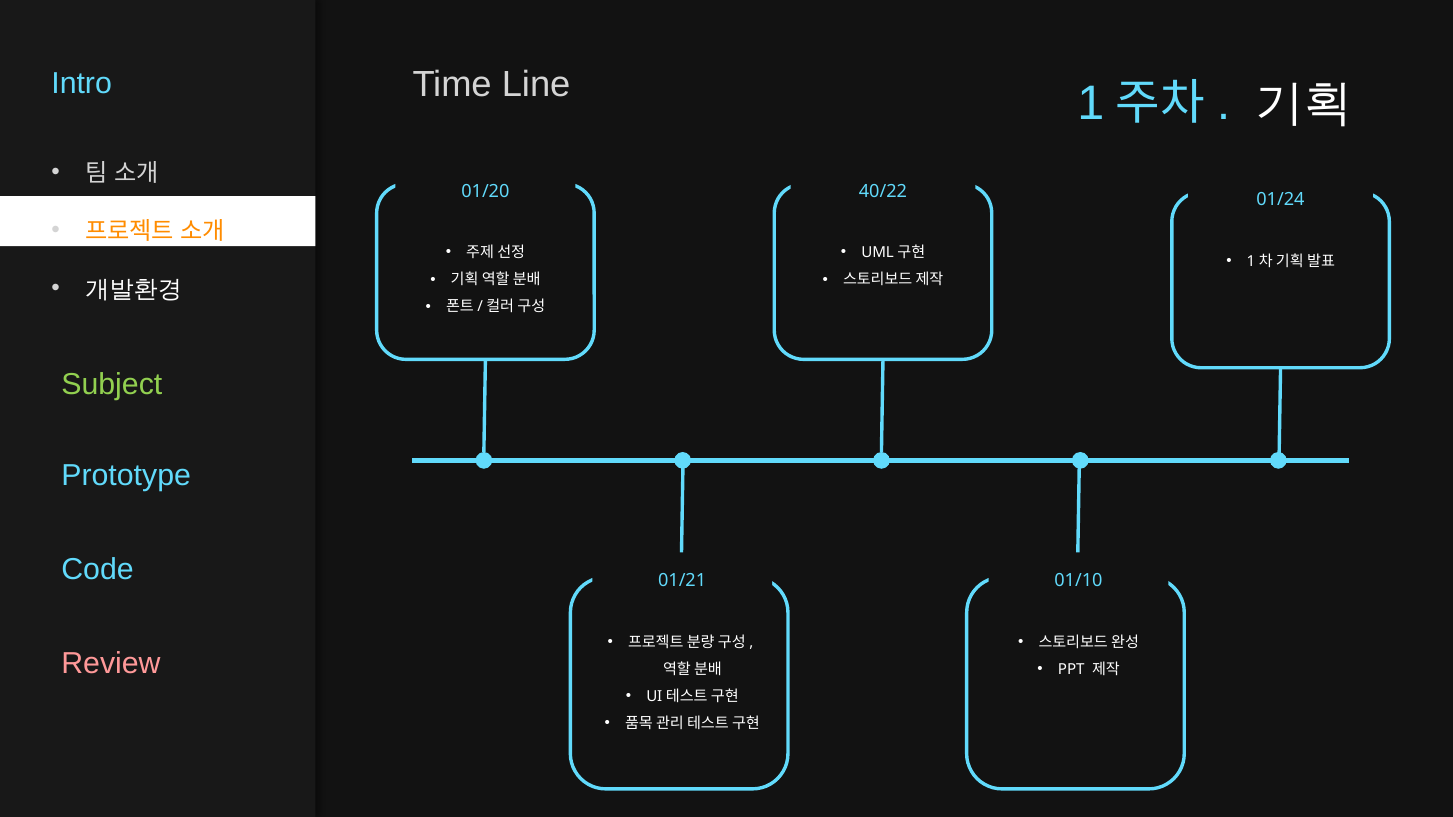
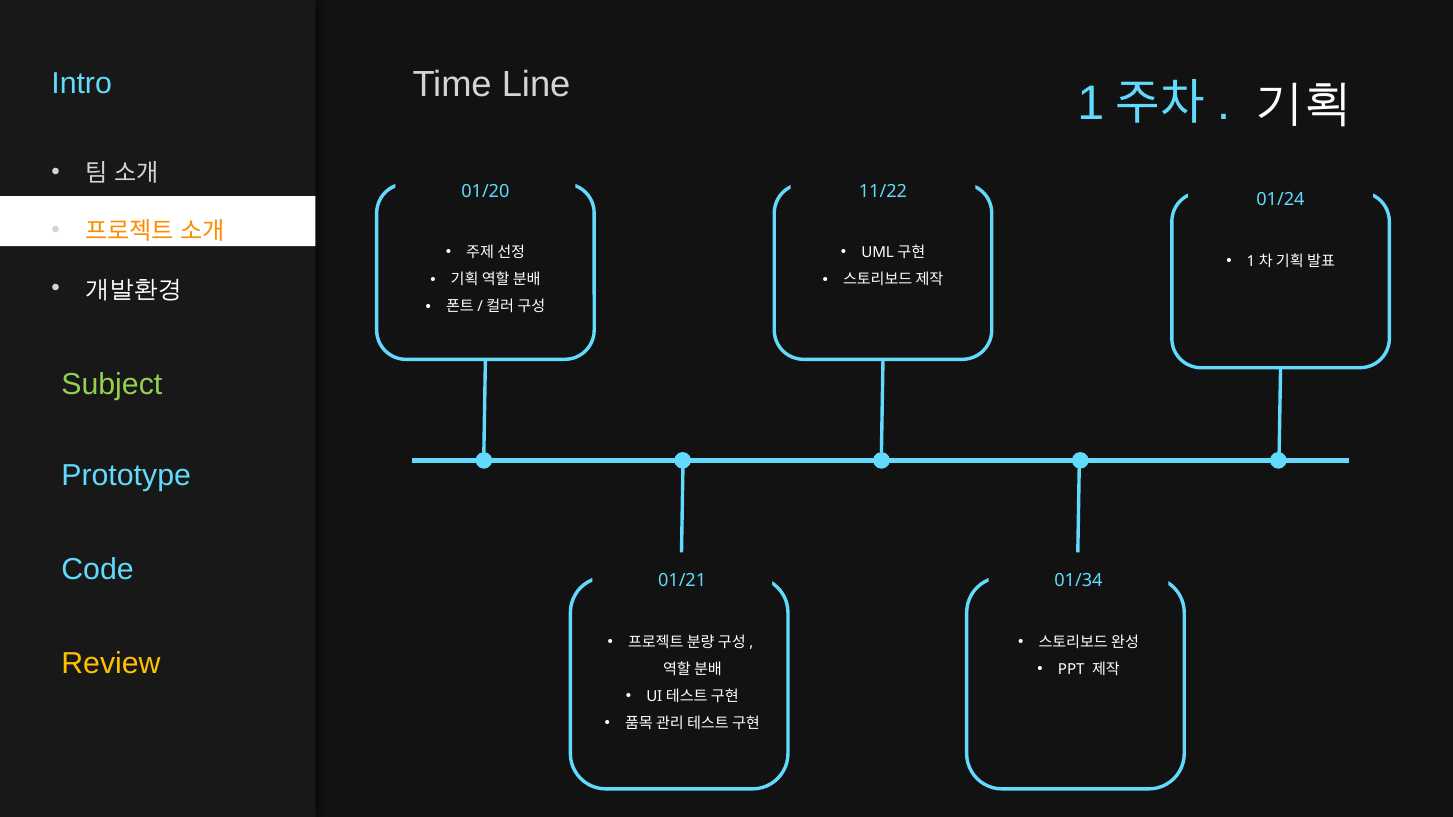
40/22: 40/22 -> 11/22
01/10: 01/10 -> 01/34
Review colour: pink -> yellow
